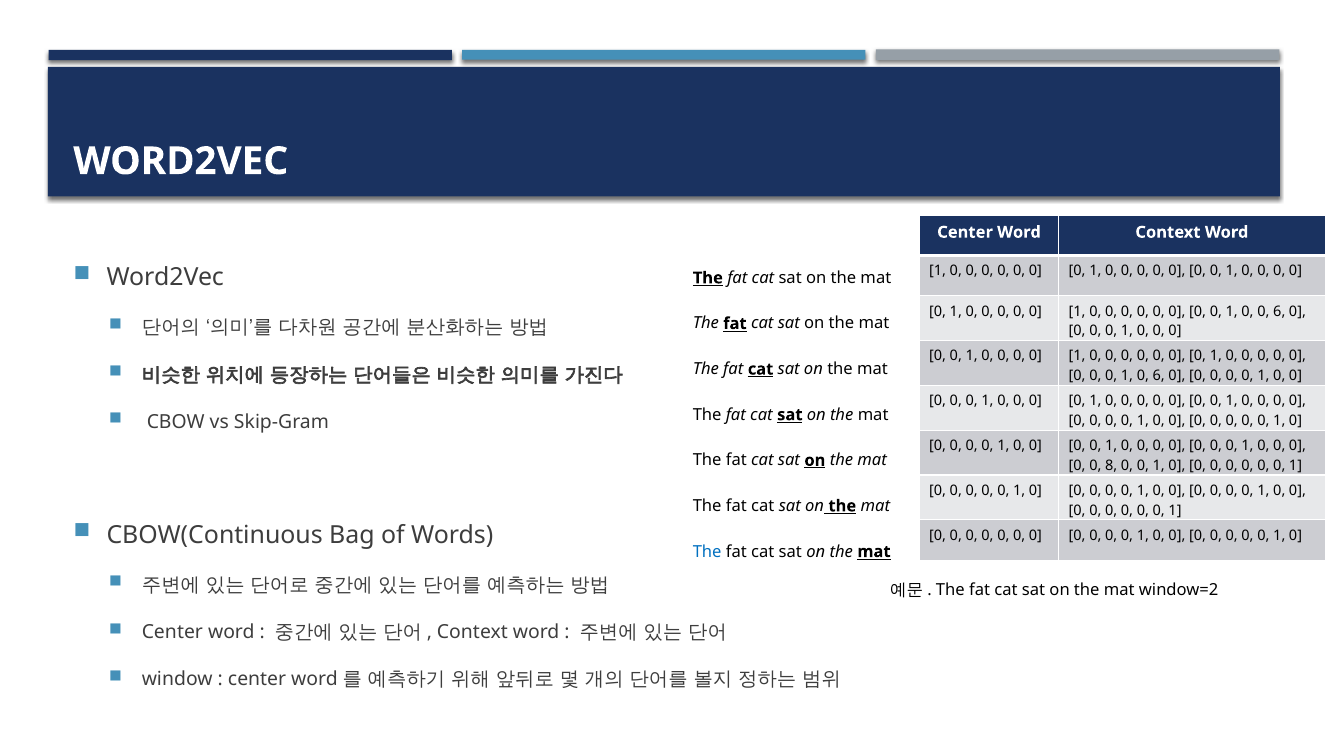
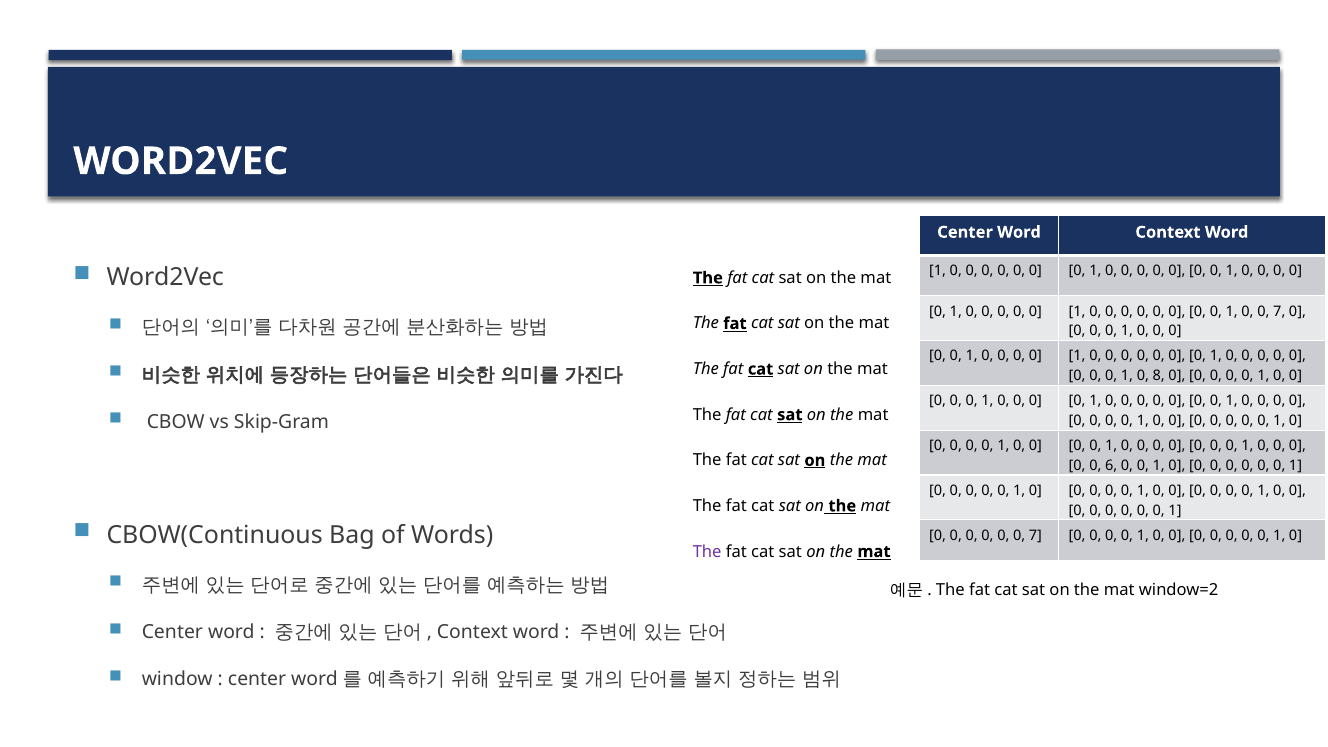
1 0 0 6: 6 -> 7
1 0 6: 6 -> 8
8: 8 -> 6
0 at (1035, 535): 0 -> 7
The at (707, 552) colour: blue -> purple
